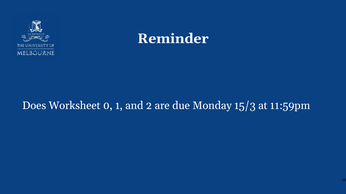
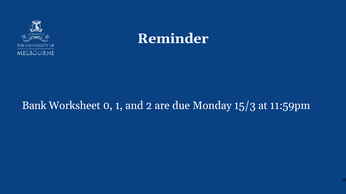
Does: Does -> Bank
